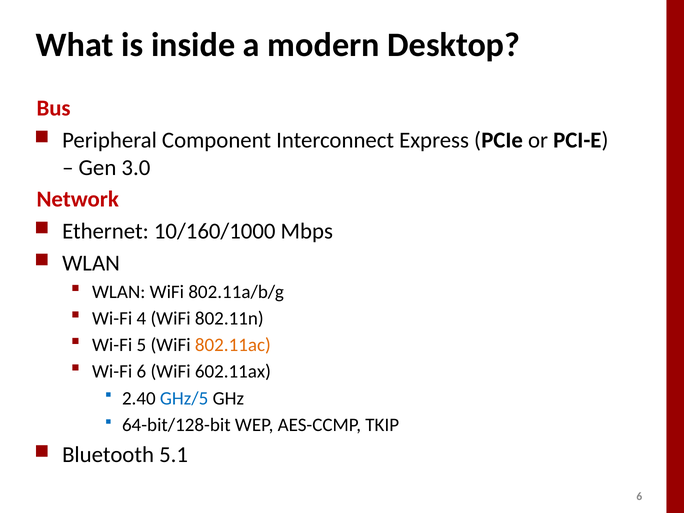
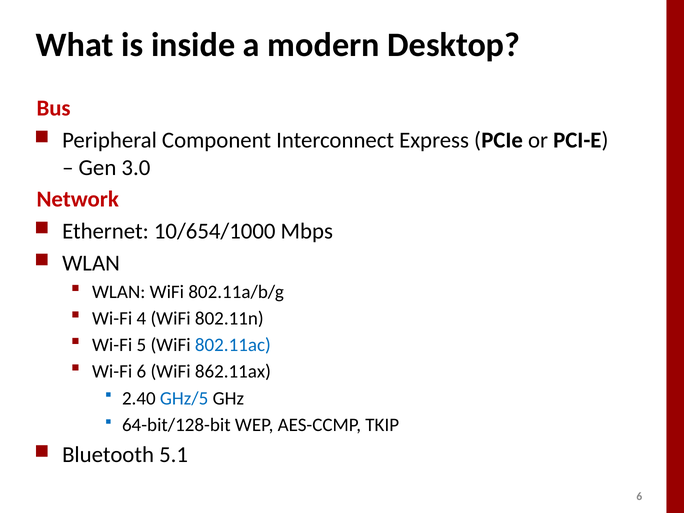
10/160/1000: 10/160/1000 -> 10/654/1000
802.11ac colour: orange -> blue
602.11ax: 602.11ax -> 862.11ax
